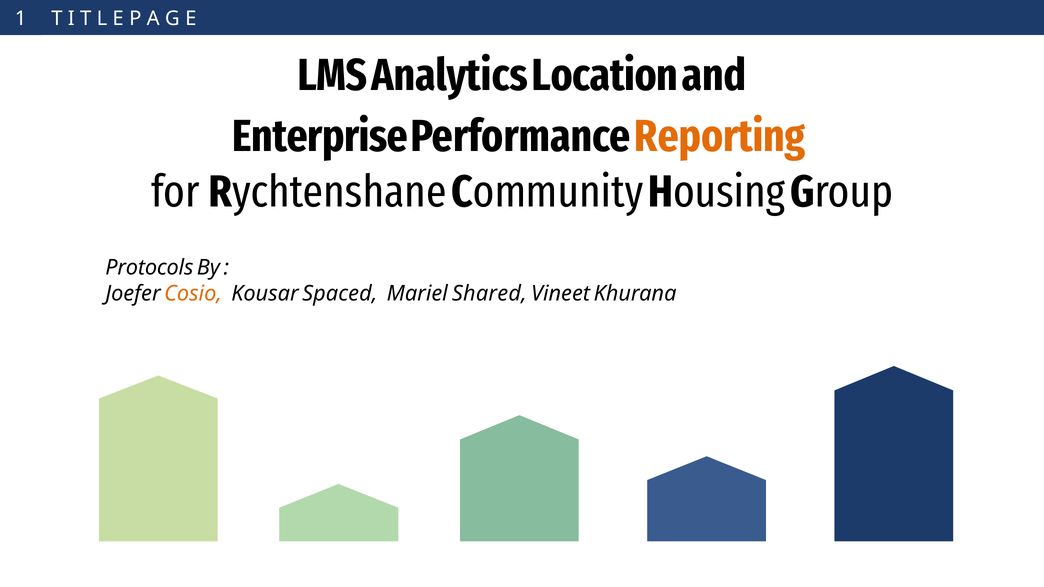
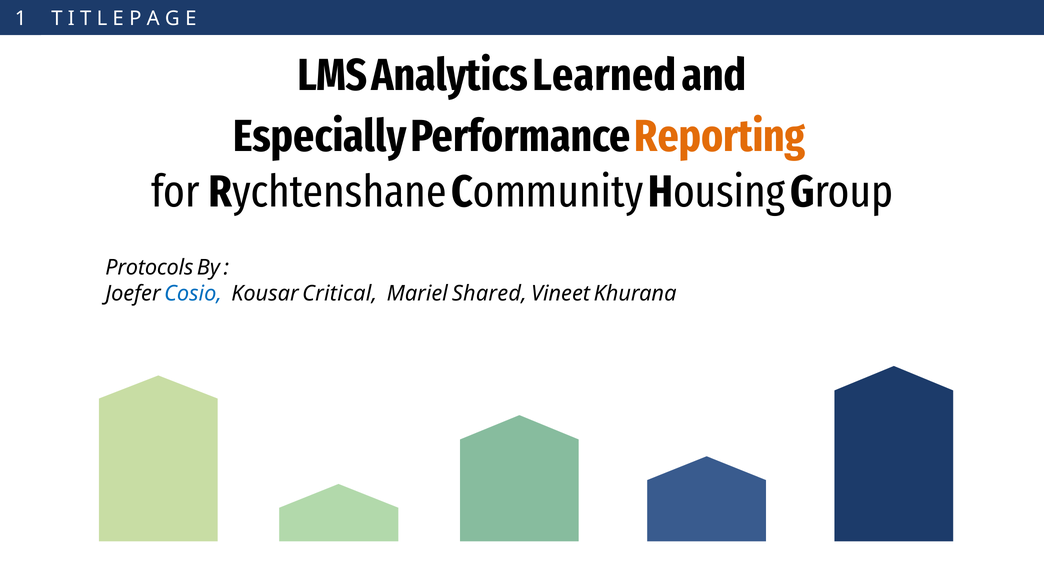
Location: Location -> Learned
Enterprise: Enterprise -> Especially
Cosio colour: orange -> blue
Spaced: Spaced -> Critical
